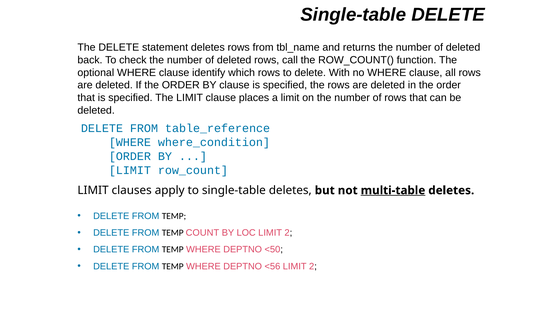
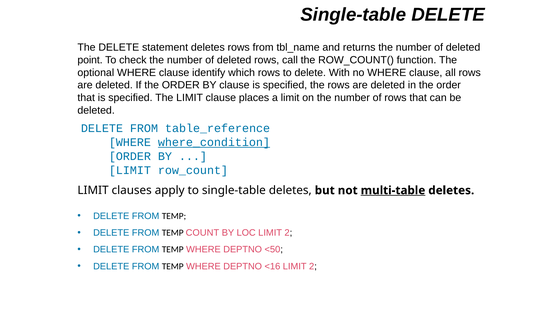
back: back -> point
where_condition underline: none -> present
<56: <56 -> <16
